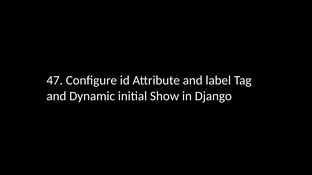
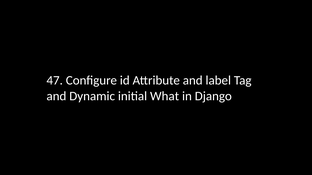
Show: Show -> What
